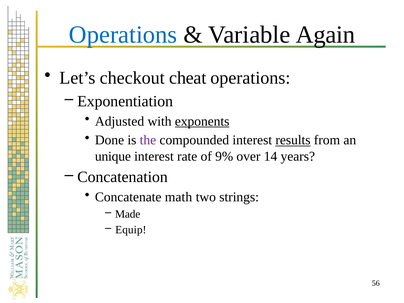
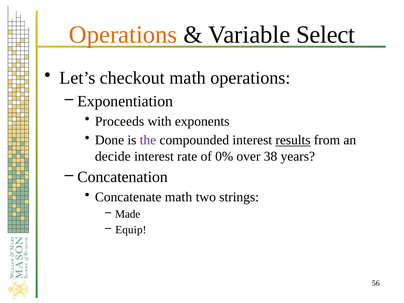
Operations at (123, 35) colour: blue -> orange
Again: Again -> Select
checkout cheat: cheat -> math
Adjusted: Adjusted -> Proceeds
exponents underline: present -> none
unique: unique -> decide
9%: 9% -> 0%
14: 14 -> 38
